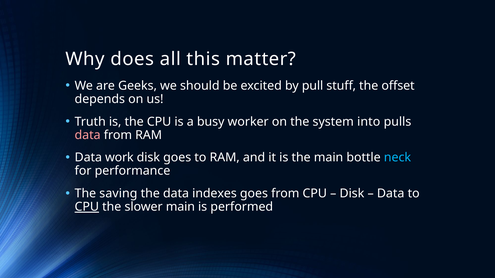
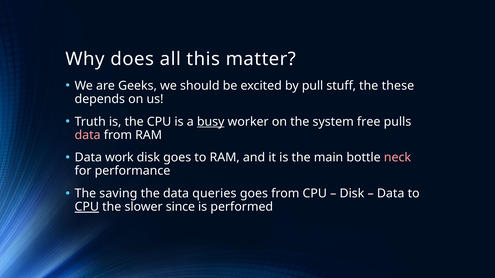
offset: offset -> these
busy underline: none -> present
into: into -> free
neck colour: light blue -> pink
indexes: indexes -> queries
slower main: main -> since
